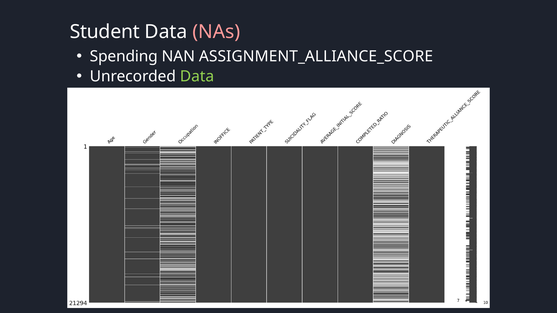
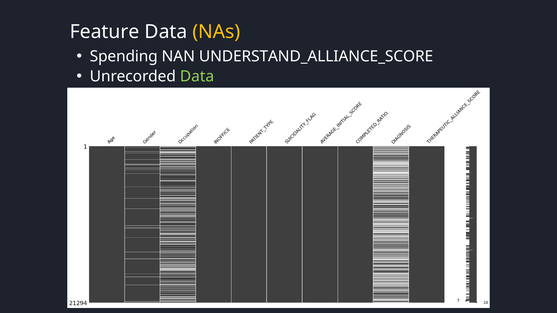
Student: Student -> Feature
NAs colour: pink -> yellow
ASSIGNMENT_ALLIANCE_SCORE: ASSIGNMENT_ALLIANCE_SCORE -> UNDERSTAND_ALLIANCE_SCORE
